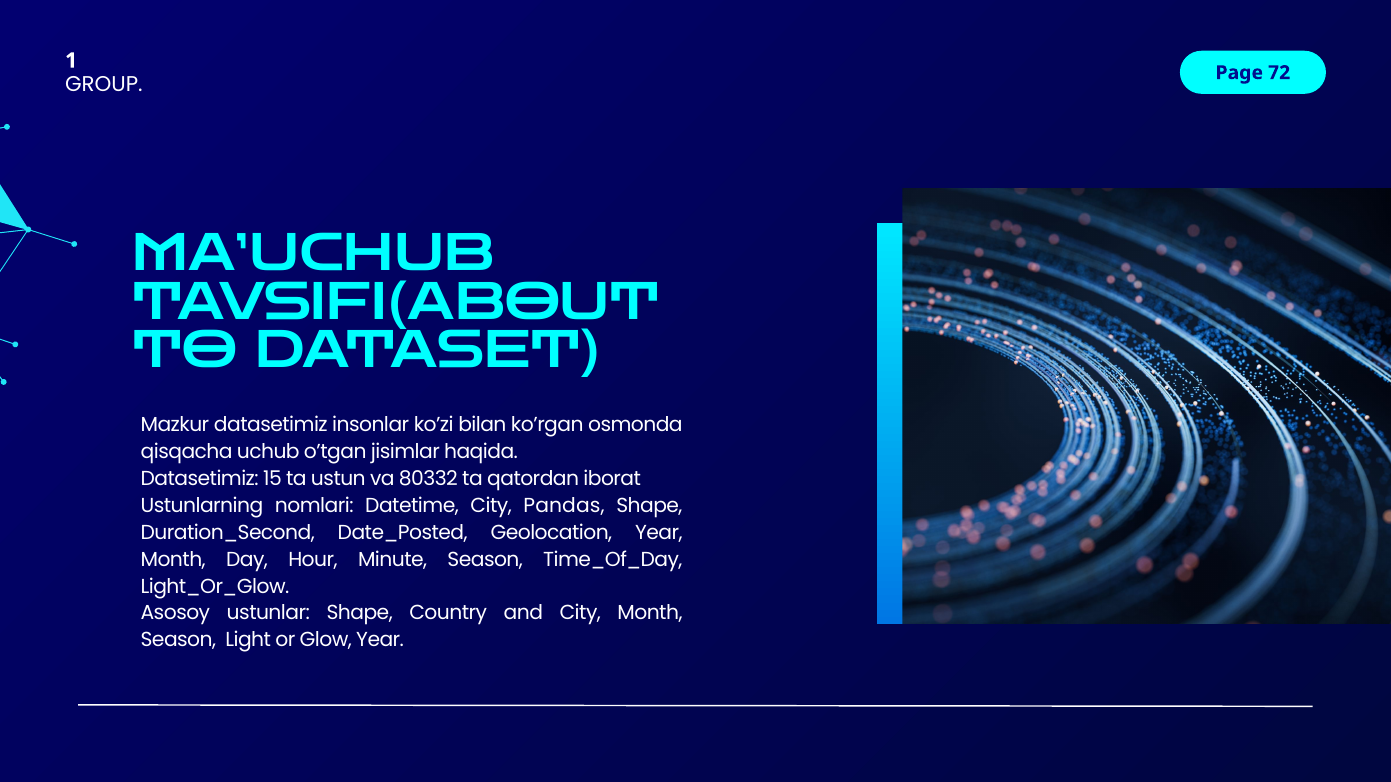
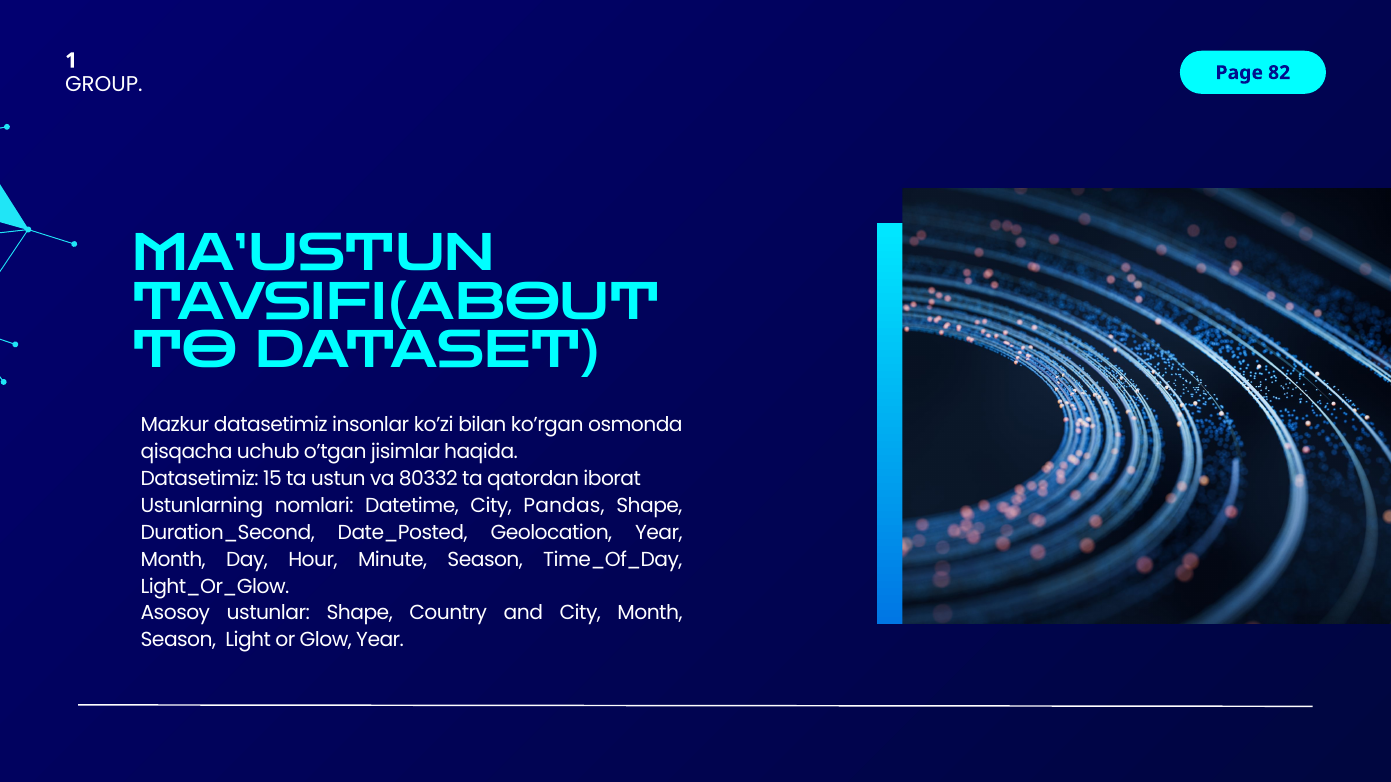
72: 72 -> 82
MA’UCHUB: MA’UCHUB -> MA’USTUN
